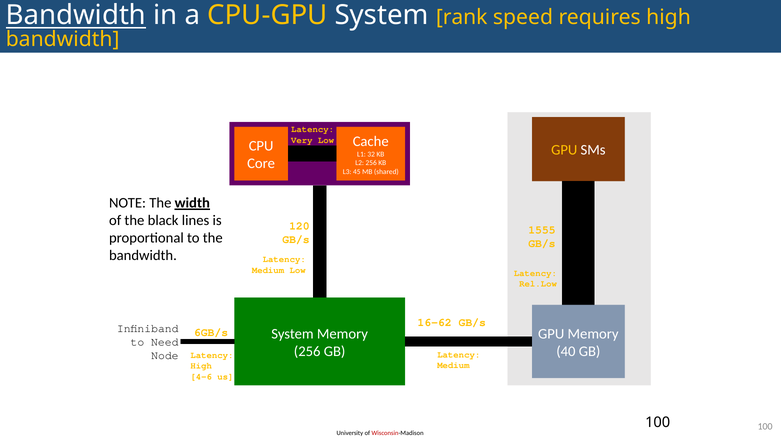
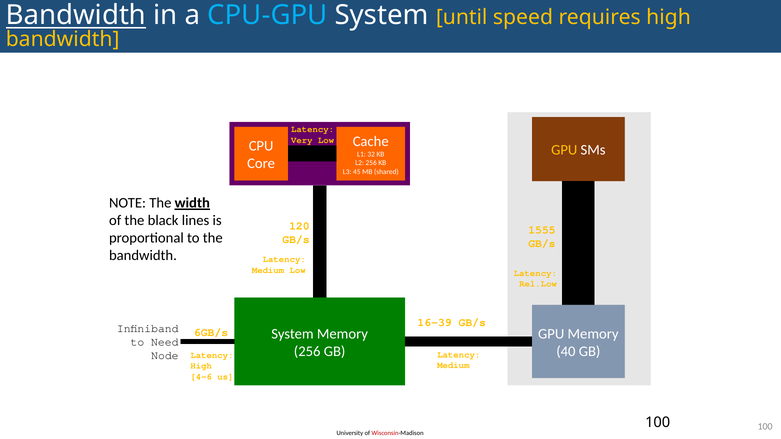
CPU-GPU colour: yellow -> light blue
rank: rank -> until
16-62: 16-62 -> 16-39
